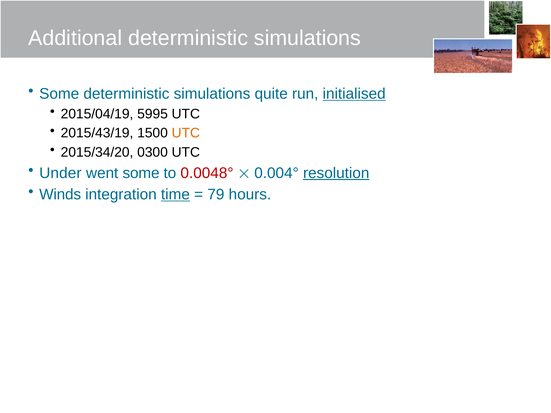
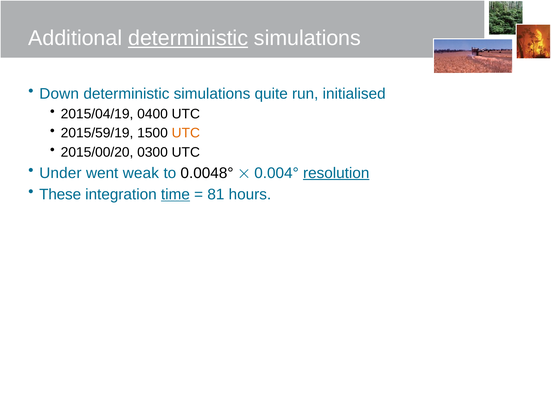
deterministic at (188, 38) underline: none -> present
Some at (59, 94): Some -> Down
initialised underline: present -> none
5995: 5995 -> 0400
2015/43/19: 2015/43/19 -> 2015/59/19
2015/34/20: 2015/34/20 -> 2015/00/20
went some: some -> weak
0.0048° colour: red -> black
Winds: Winds -> These
79: 79 -> 81
